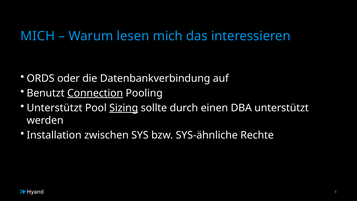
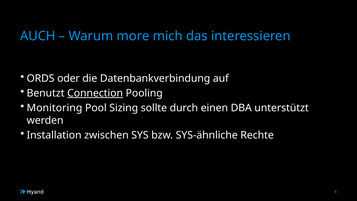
MICH at (38, 36): MICH -> AUCH
lesen: lesen -> more
Unterstützt at (55, 108): Unterstützt -> Monitoring
Sizing underline: present -> none
